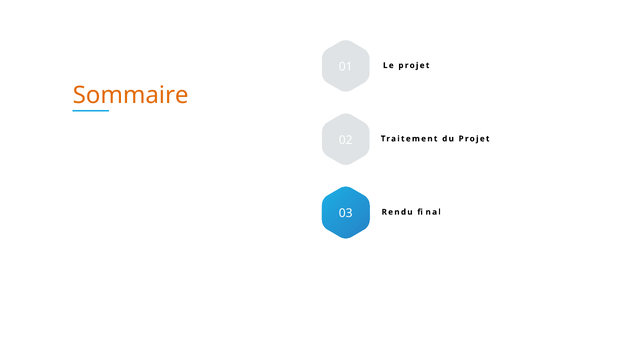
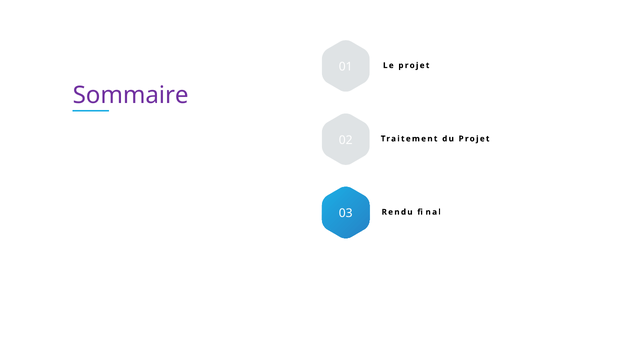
Sommaire colour: orange -> purple
